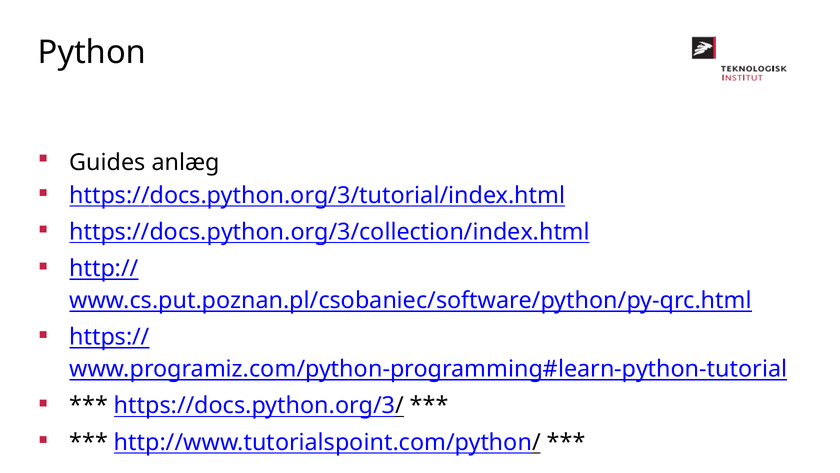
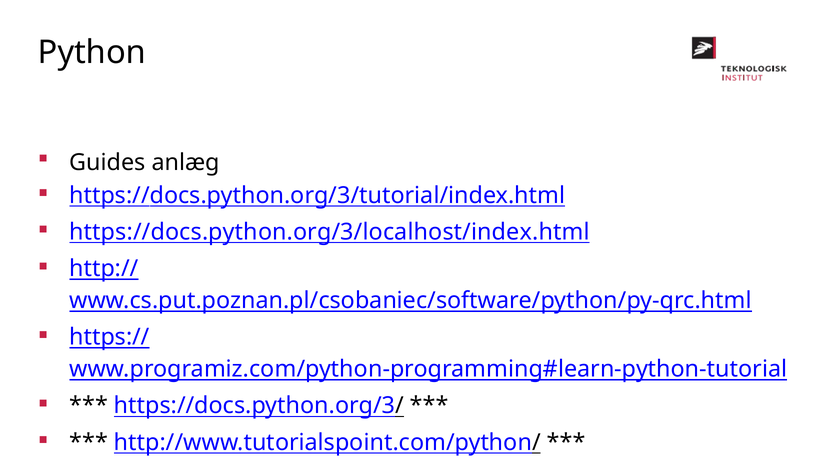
https://docs.python.org/3/collection/index.html: https://docs.python.org/3/collection/index.html -> https://docs.python.org/3/localhost/index.html
